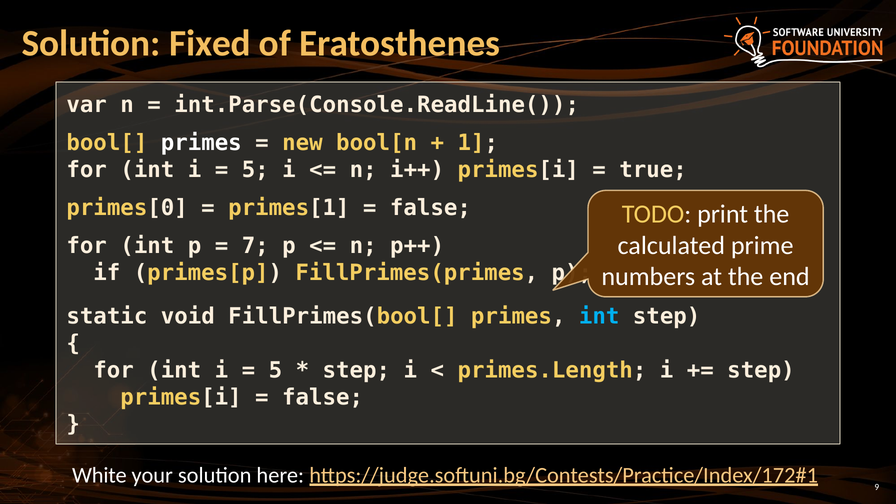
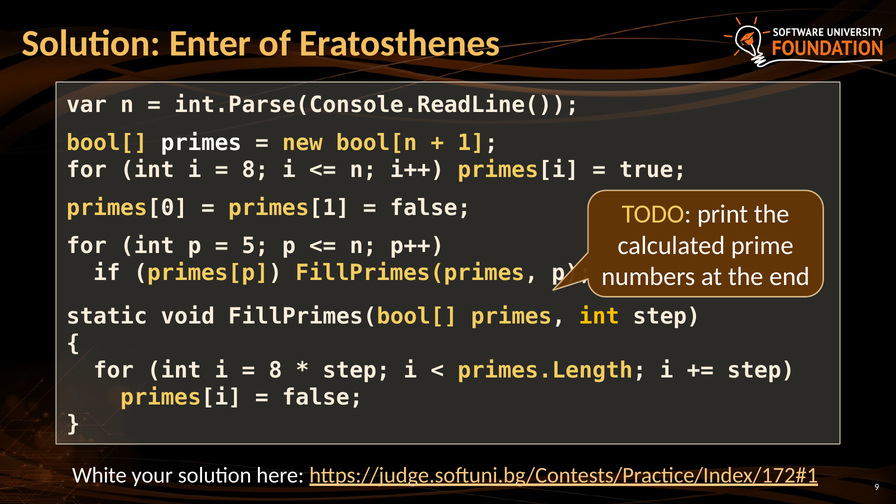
Fixed: Fixed -> Enter
5 at (255, 170): 5 -> 8
7: 7 -> 5
int at (599, 317) colour: light blue -> yellow
5 at (275, 370): 5 -> 8
